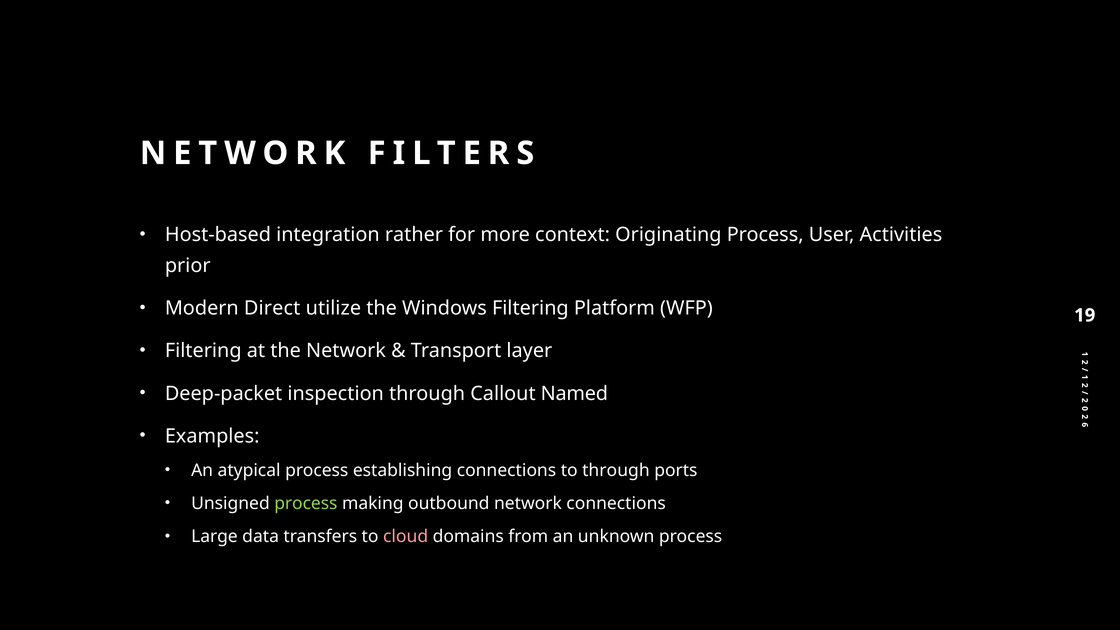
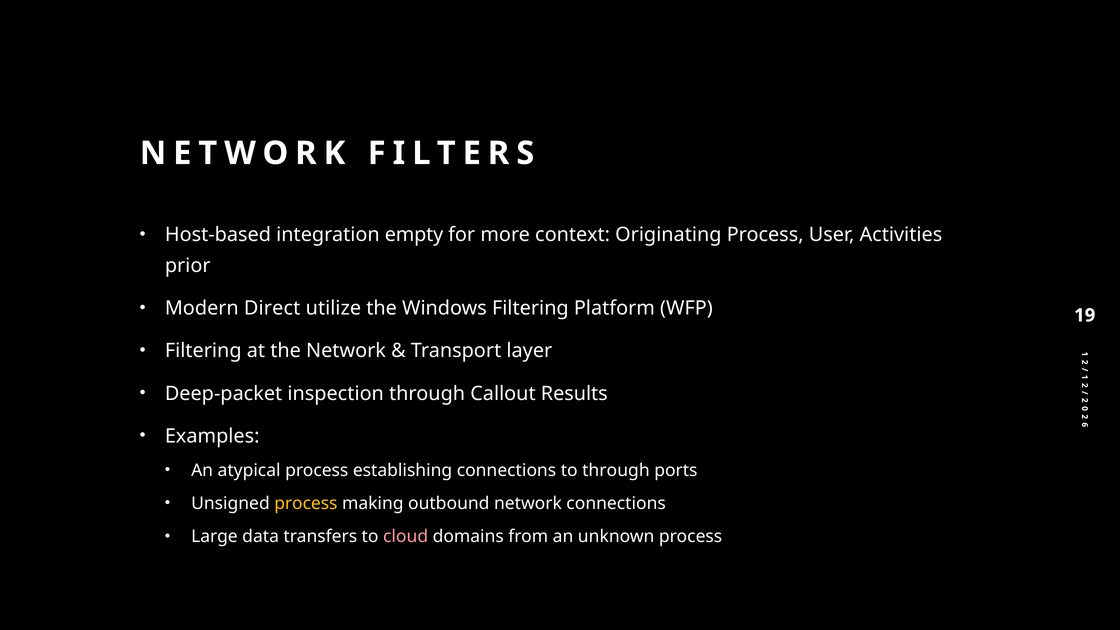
rather: rather -> empty
Named: Named -> Results
process at (306, 504) colour: light green -> yellow
